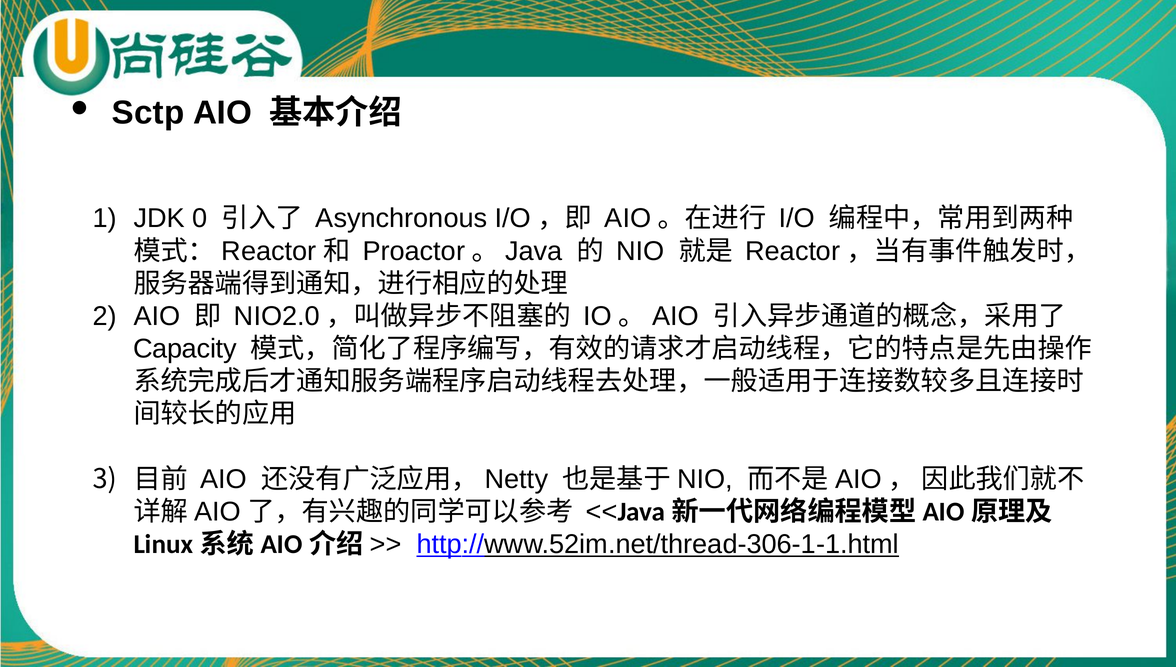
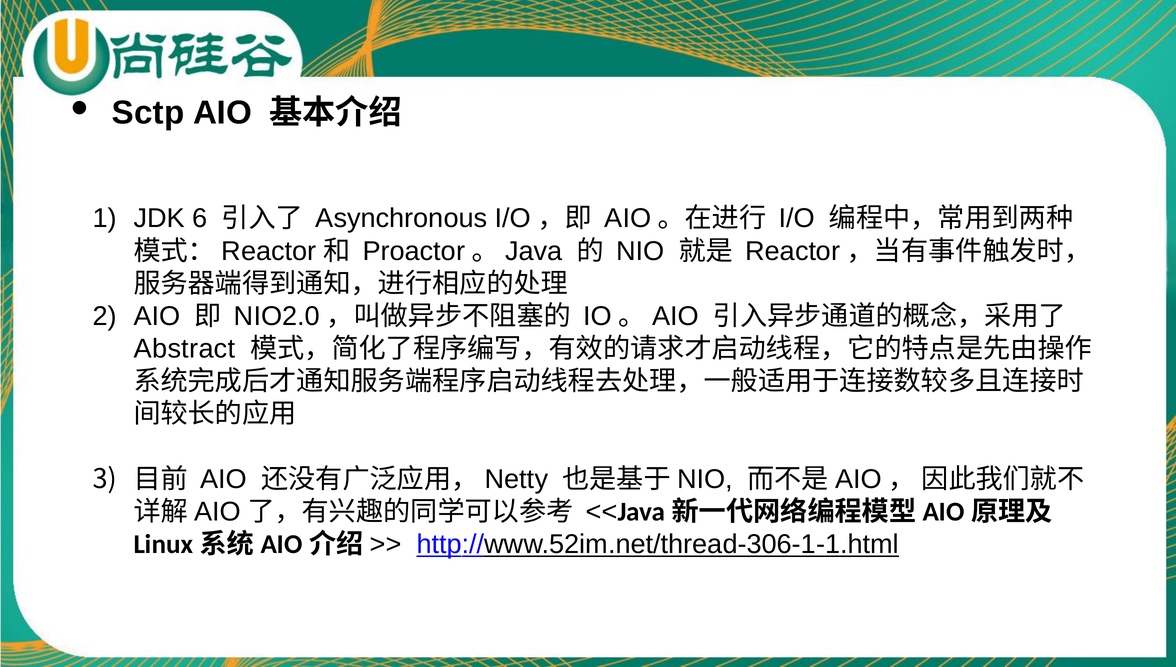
0: 0 -> 6
Capacity: Capacity -> Abstract
